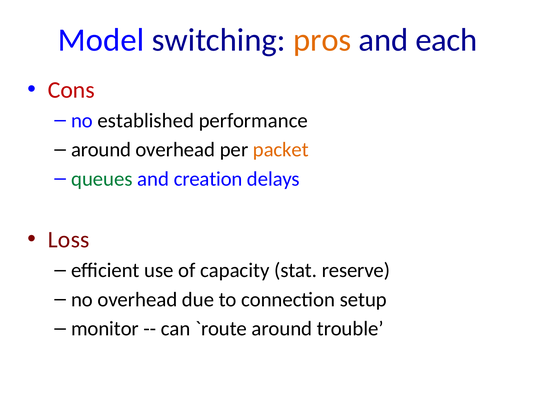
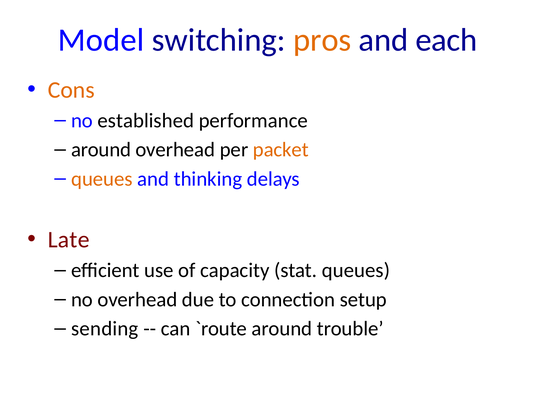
Cons colour: red -> orange
queues at (102, 179) colour: green -> orange
creation: creation -> thinking
Loss: Loss -> Late
stat reserve: reserve -> queues
monitor: monitor -> sending
